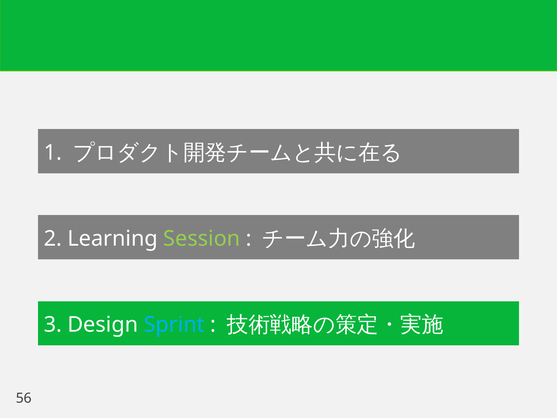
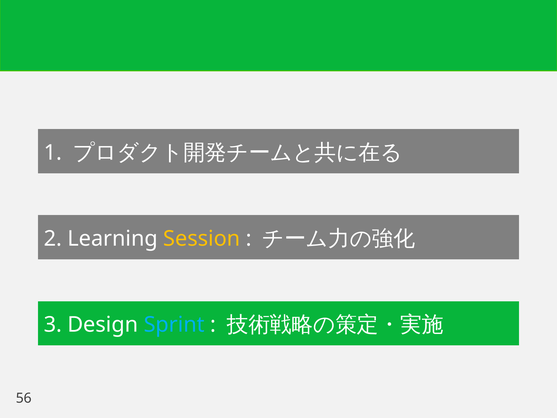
Session colour: light green -> yellow
